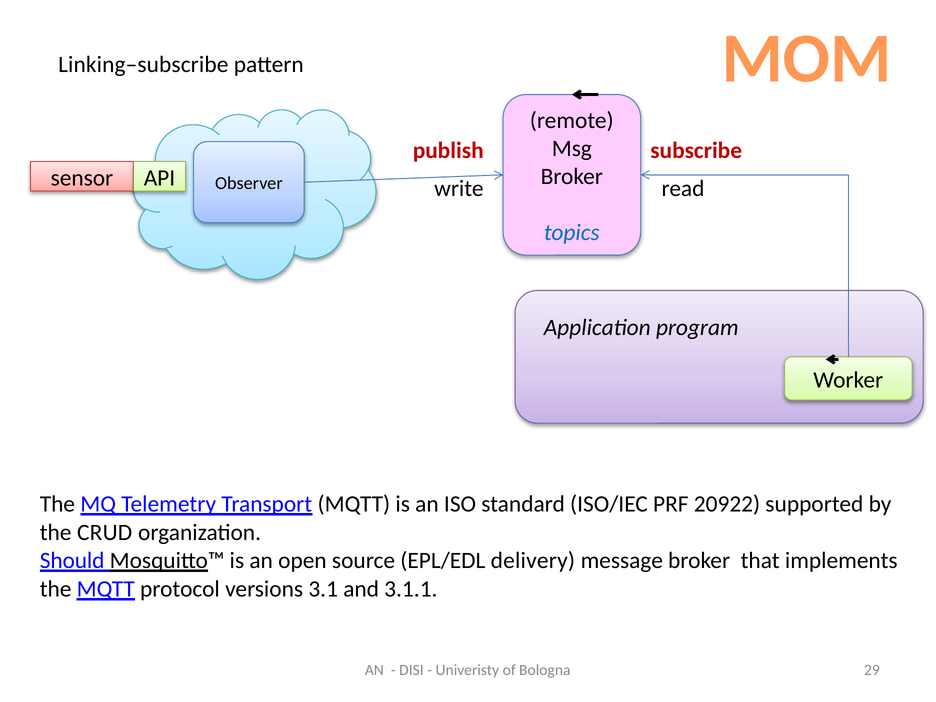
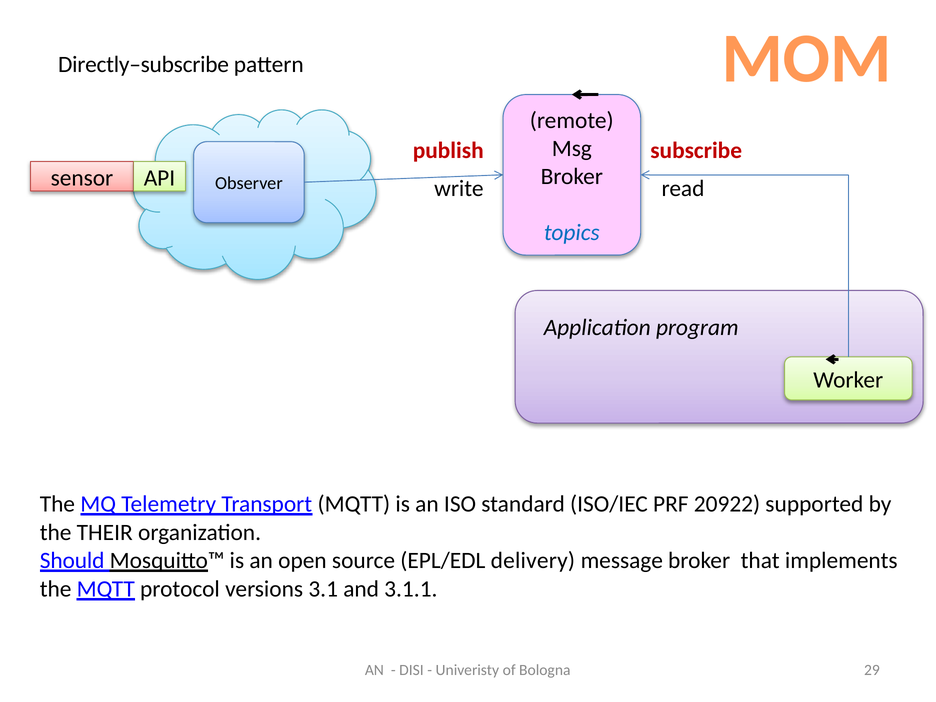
Linking–subscribe: Linking–subscribe -> Directly–subscribe
CRUD: CRUD -> THEIR
